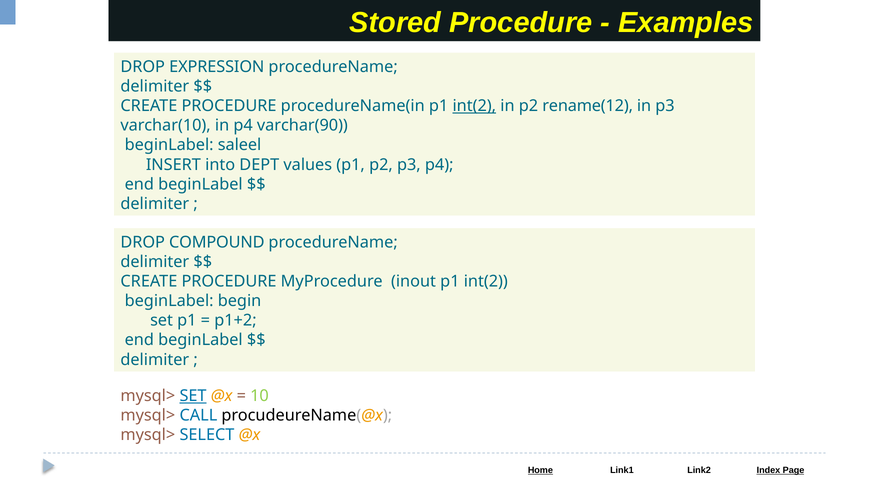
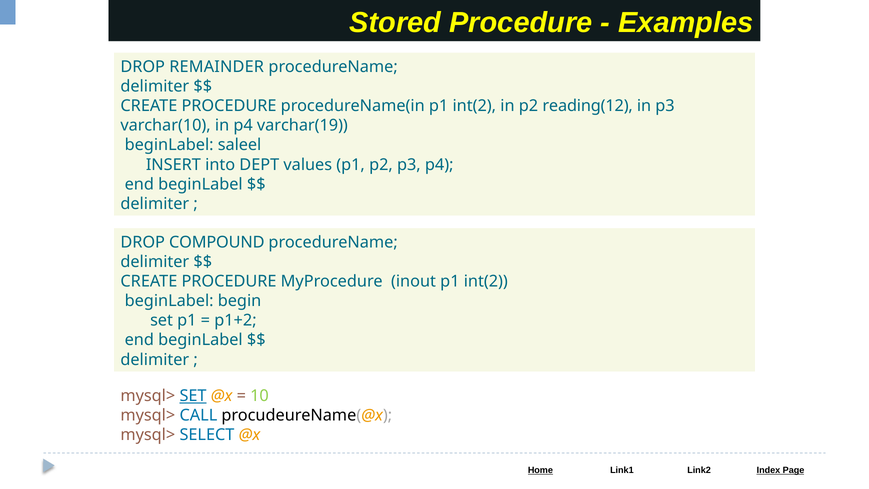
EXPRESSION: EXPRESSION -> REMAINDER
int(2 at (474, 106) underline: present -> none
rename(12: rename(12 -> reading(12
varchar(90: varchar(90 -> varchar(19
